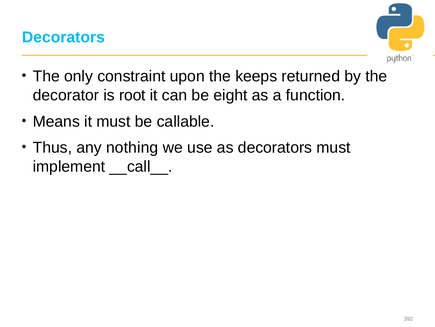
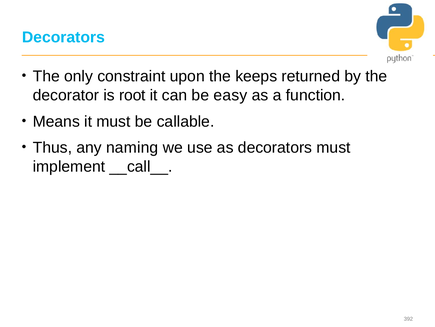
eight: eight -> easy
nothing: nothing -> naming
